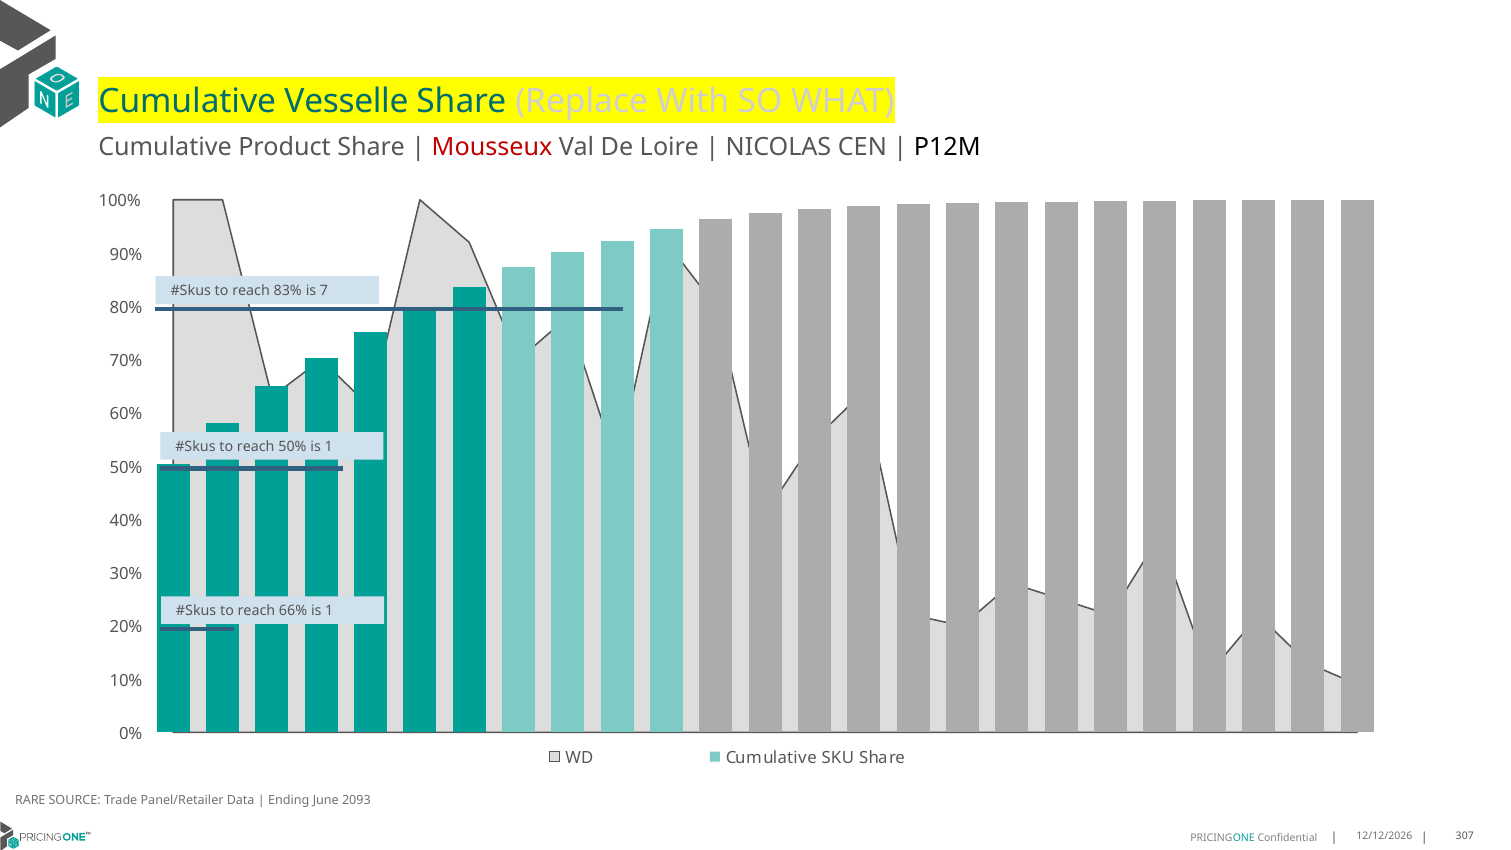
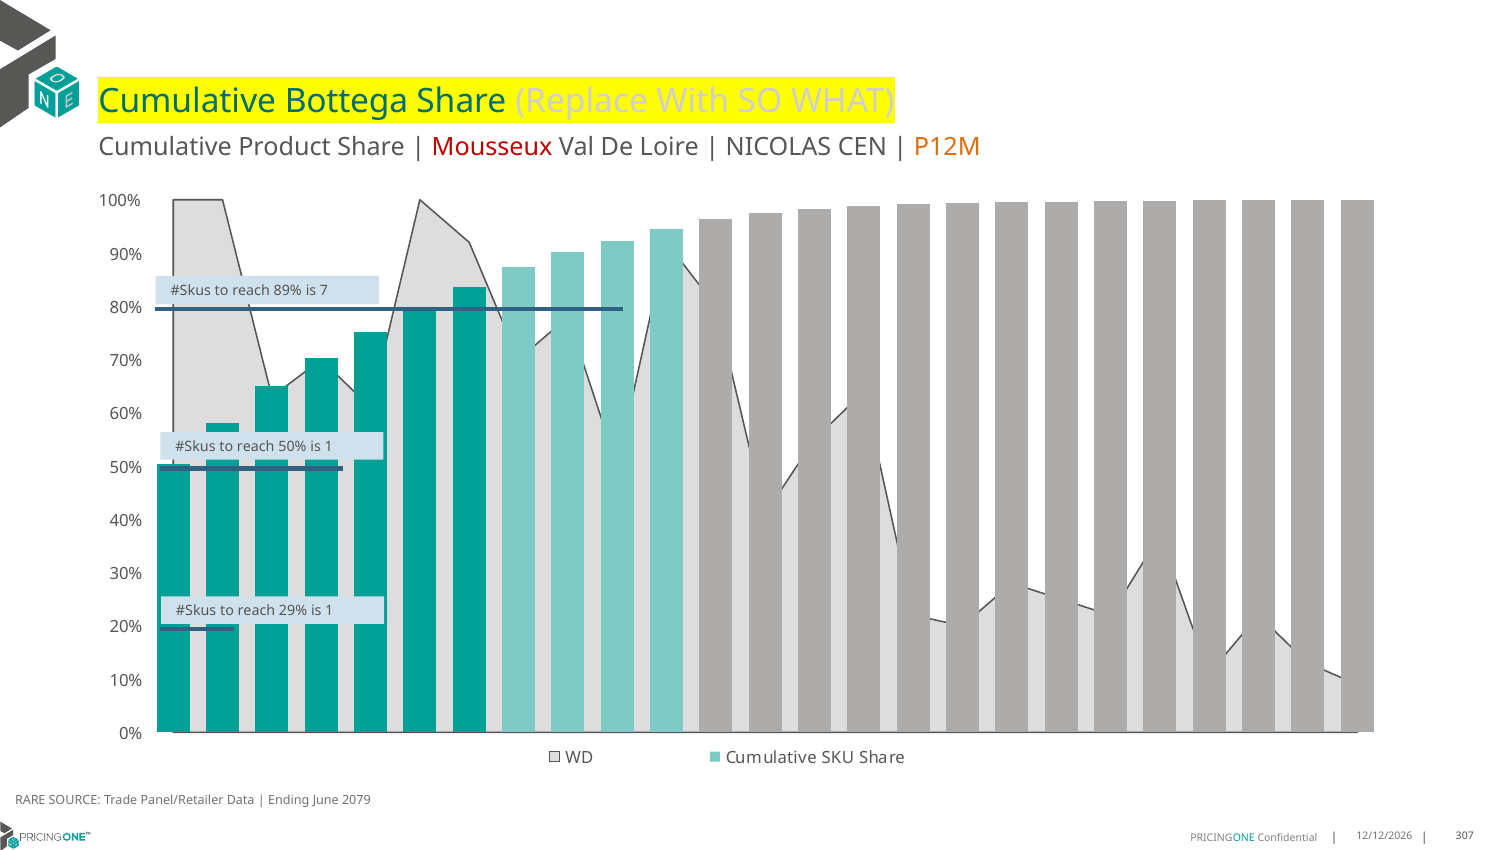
Vesselle: Vesselle -> Bottega
P12M colour: black -> orange
83%: 83% -> 89%
66%: 66% -> 29%
2093: 2093 -> 2079
